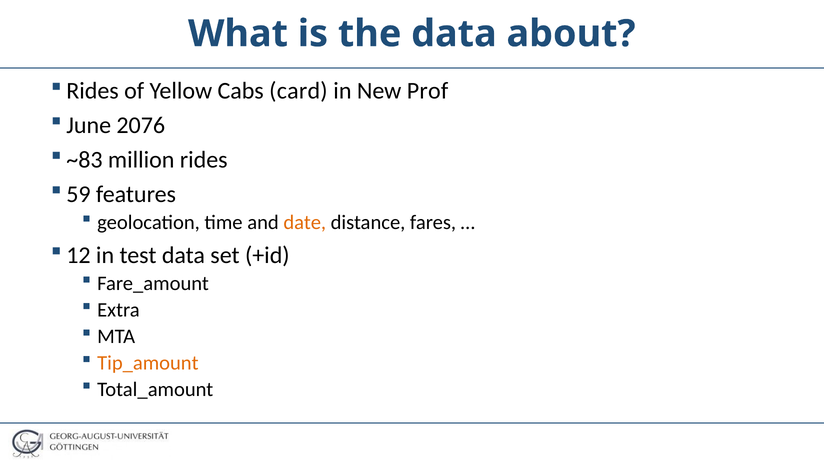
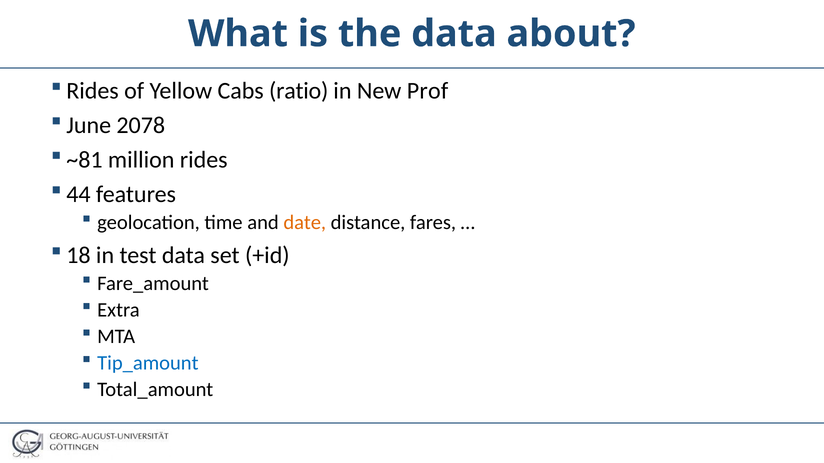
card: card -> ratio
2076: 2076 -> 2078
~83: ~83 -> ~81
59: 59 -> 44
12: 12 -> 18
Tip_amount colour: orange -> blue
